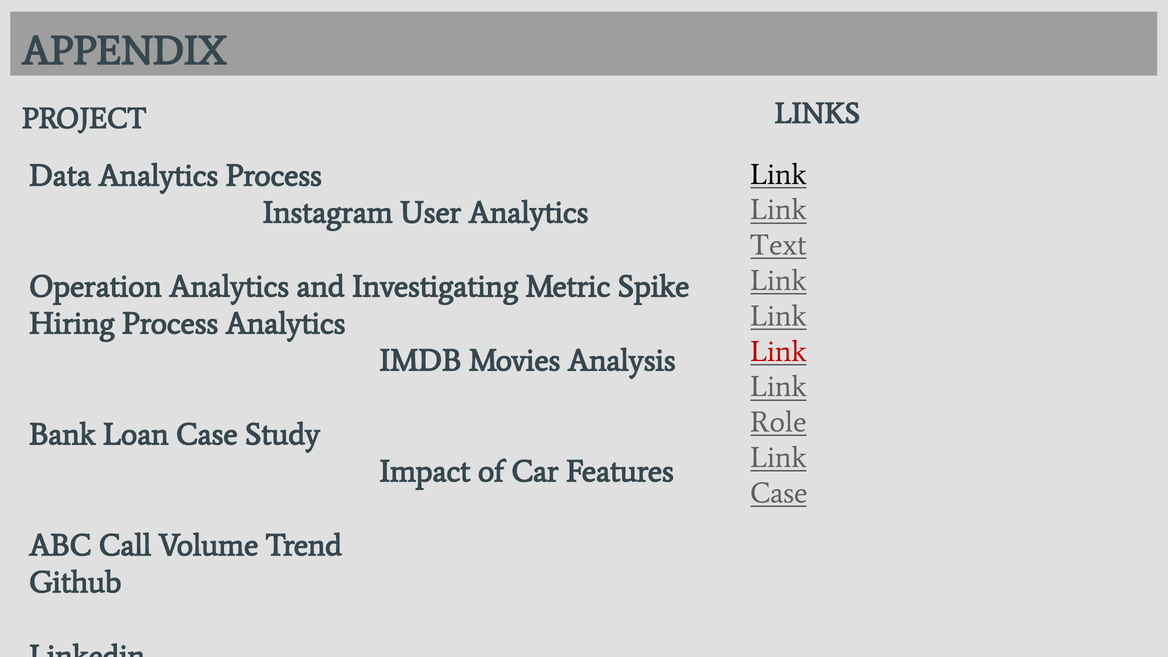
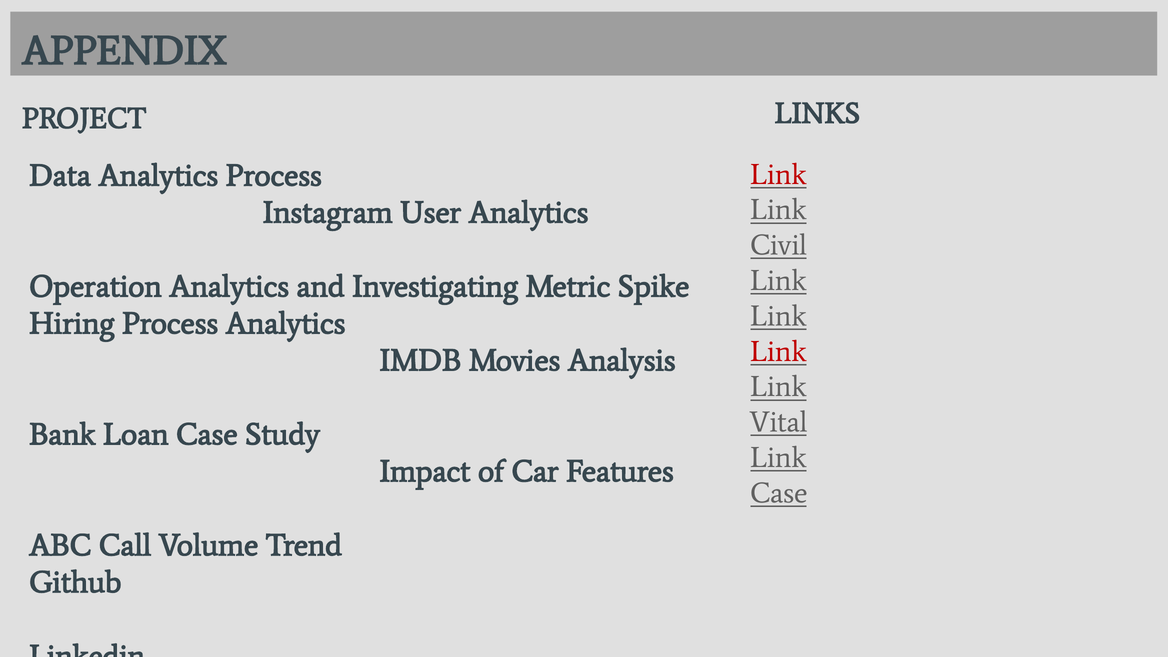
Link at (779, 174) colour: black -> red
Text: Text -> Civil
Role: Role -> Vital
